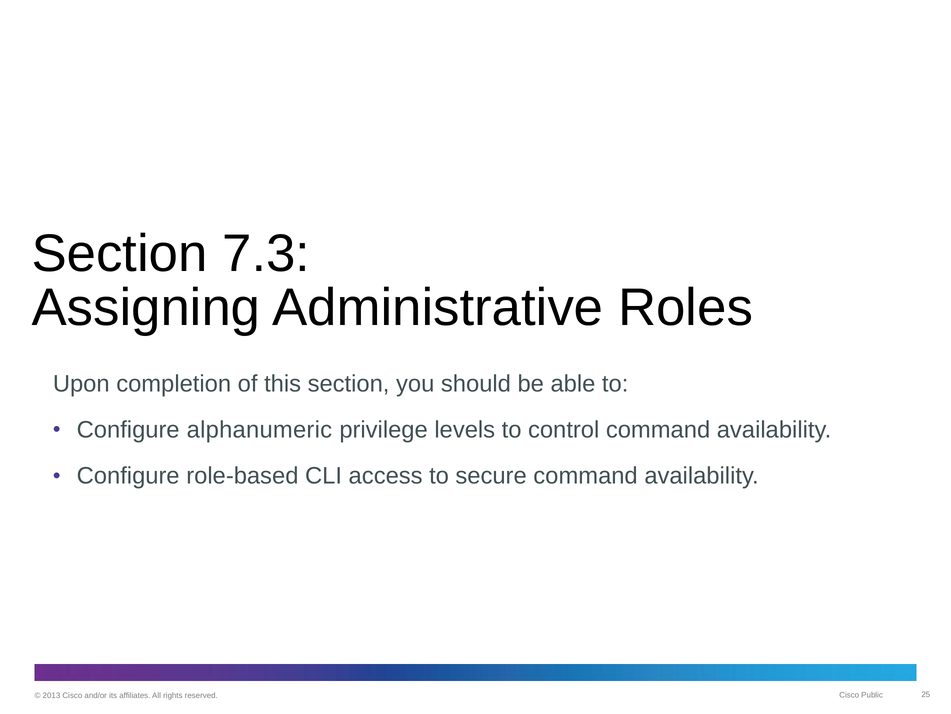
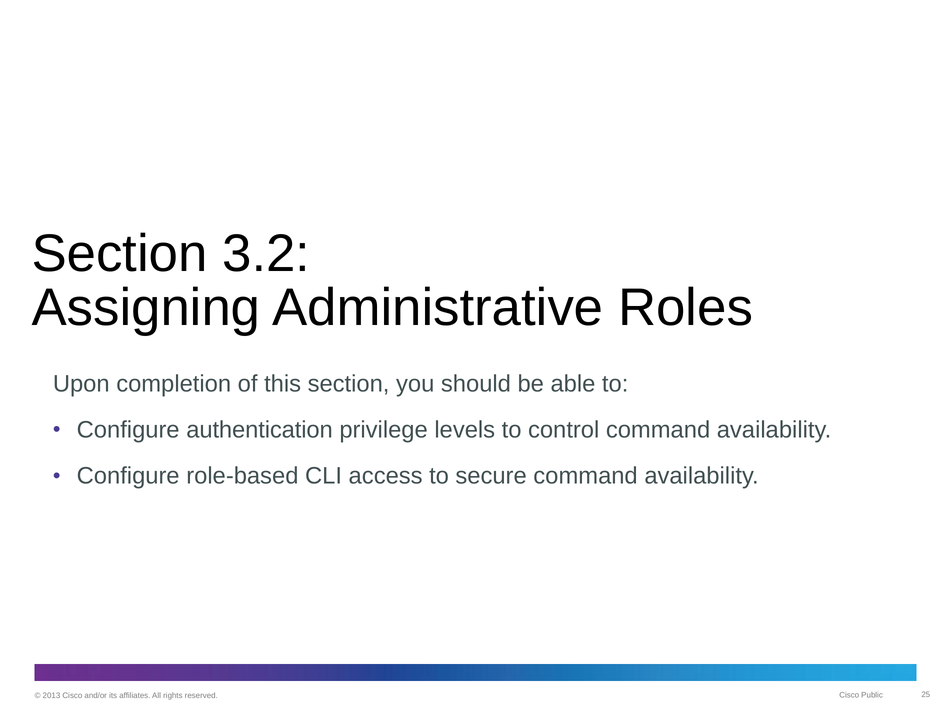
7.3: 7.3 -> 3.2
alphanumeric: alphanumeric -> authentication
